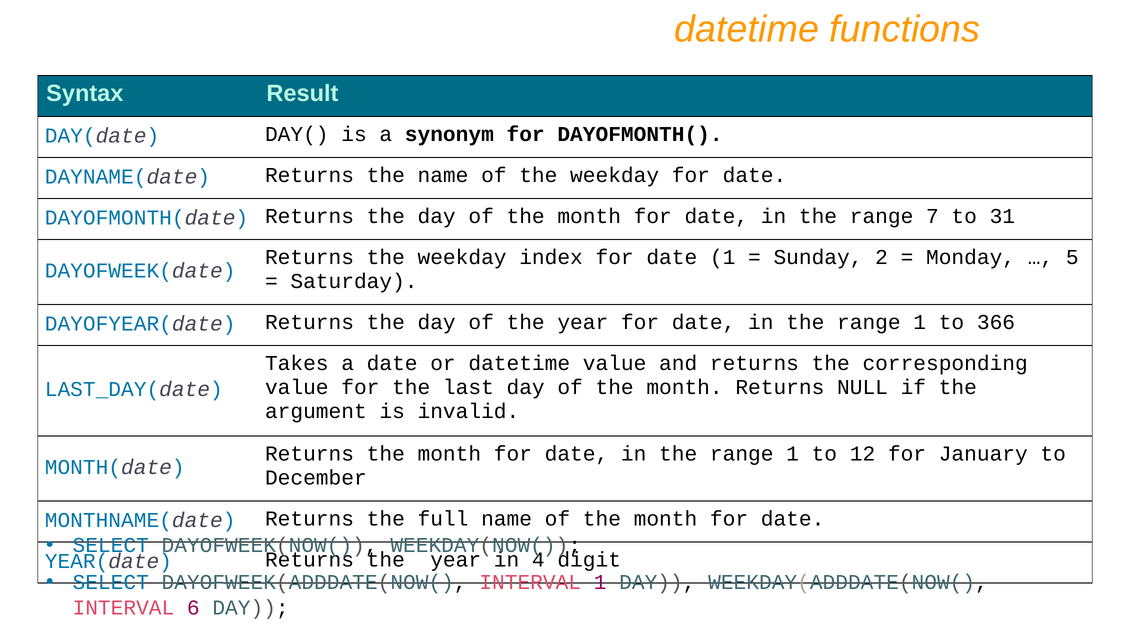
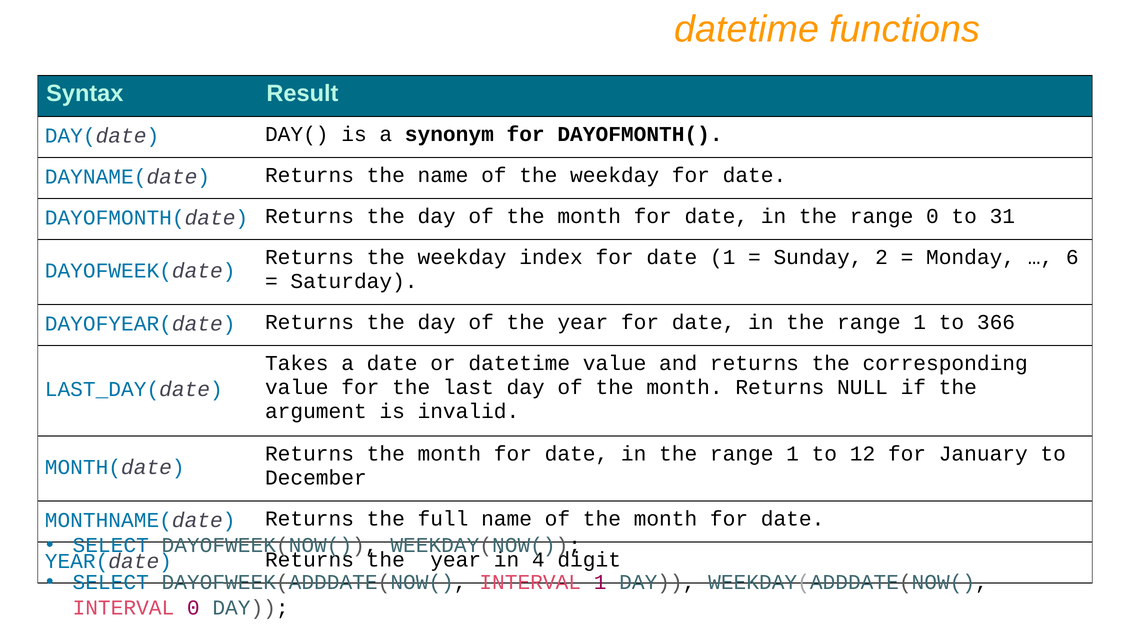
range 7: 7 -> 0
5: 5 -> 6
INTERVAL 6: 6 -> 0
